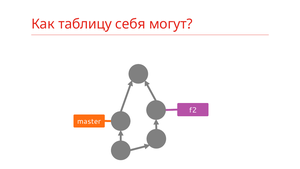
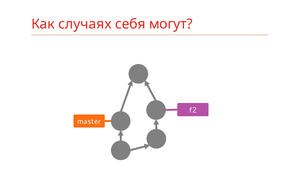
таблицу: таблицу -> случаях
